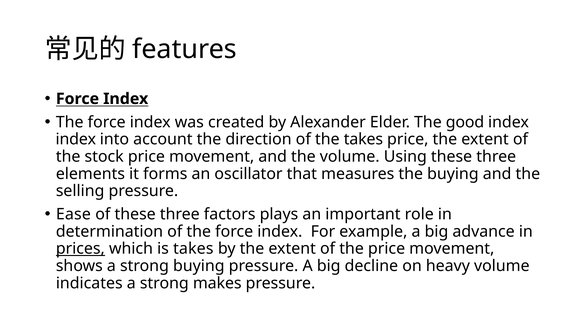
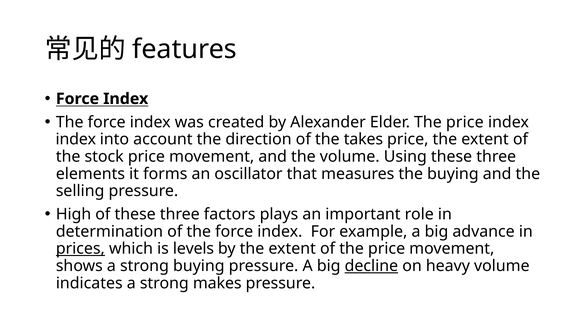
Elder The good: good -> price
Ease: Ease -> High
is takes: takes -> levels
decline underline: none -> present
